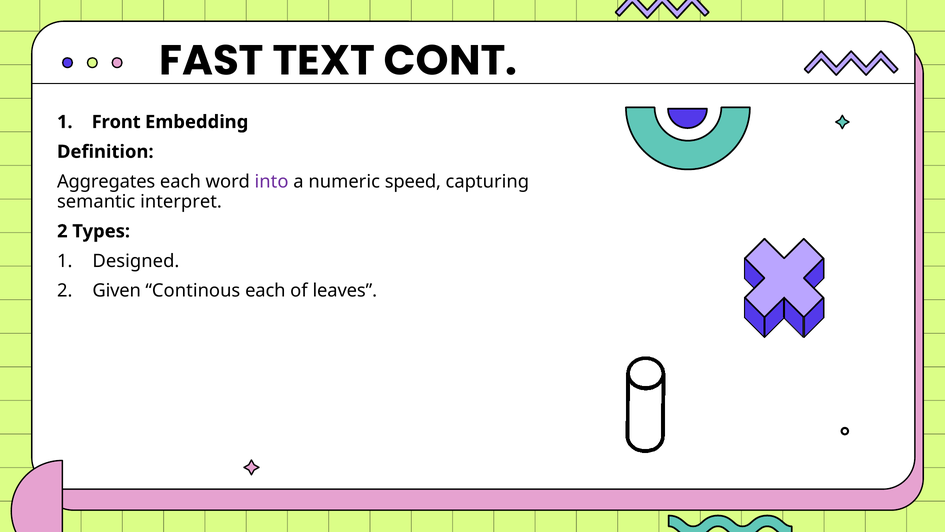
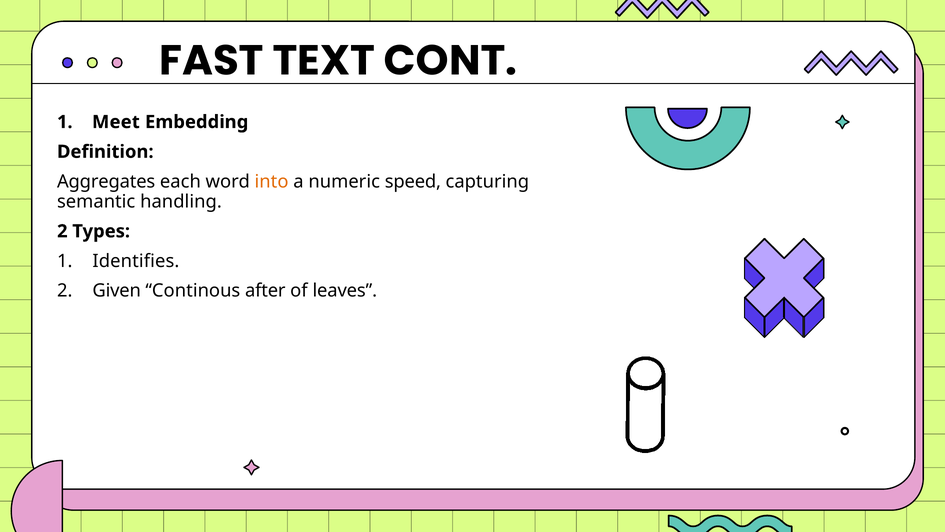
Front: Front -> Meet
into colour: purple -> orange
interpret: interpret -> handling
Designed: Designed -> Identifies
Continous each: each -> after
